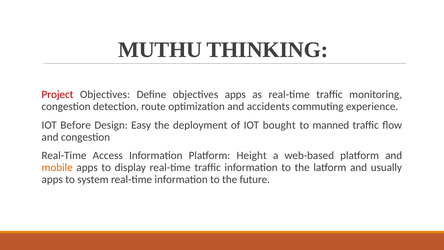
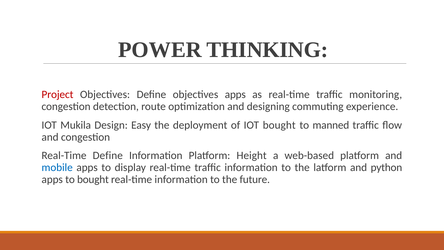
MUTHU: MUTHU -> POWER
accidents: accidents -> designing
Before: Before -> Mukila
Real-Time Access: Access -> Define
mobile colour: orange -> blue
usually: usually -> python
to system: system -> bought
